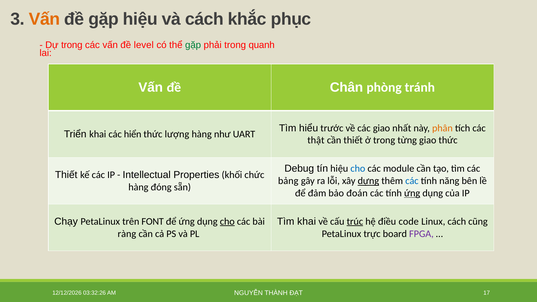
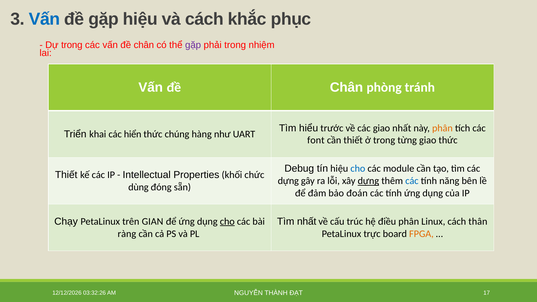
Vấn at (44, 19) colour: orange -> blue
các vấn đề level: level -> chân
gặp at (193, 45) colour: green -> purple
quanh: quanh -> nhiệm
lượng: lượng -> chúng
thật: thật -> font
bảng at (288, 181): bảng -> dựng
hàng at (138, 187): hàng -> dùng
ứng at (412, 193) underline: present -> none
FONT: FONT -> GIAN
Tìm khai: khai -> nhất
trúc underline: present -> none
điều code: code -> phân
cũng: cũng -> thân
FPGA colour: purple -> orange
